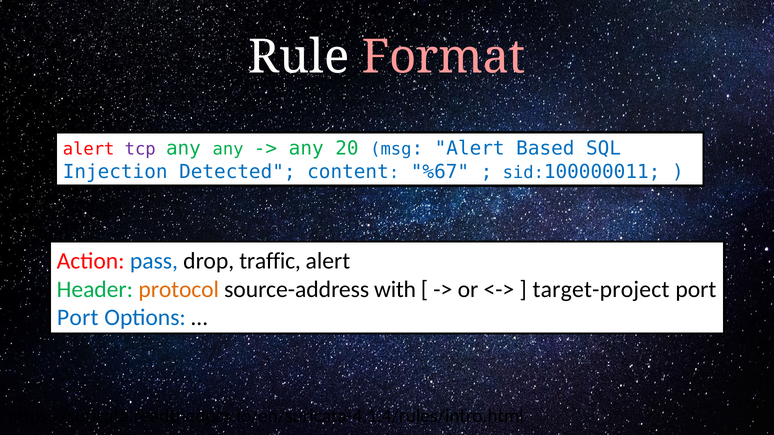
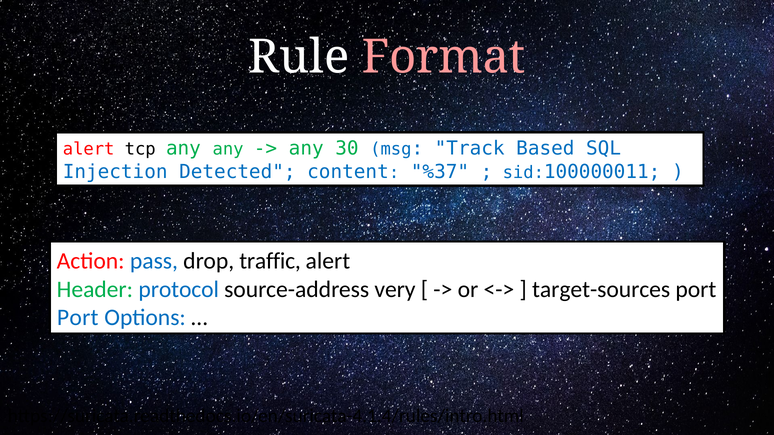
tcp colour: purple -> black
20: 20 -> 30
msg Alert: Alert -> Track
%67: %67 -> %37
protocol colour: orange -> blue
with: with -> very
target-project: target-project -> target-sources
